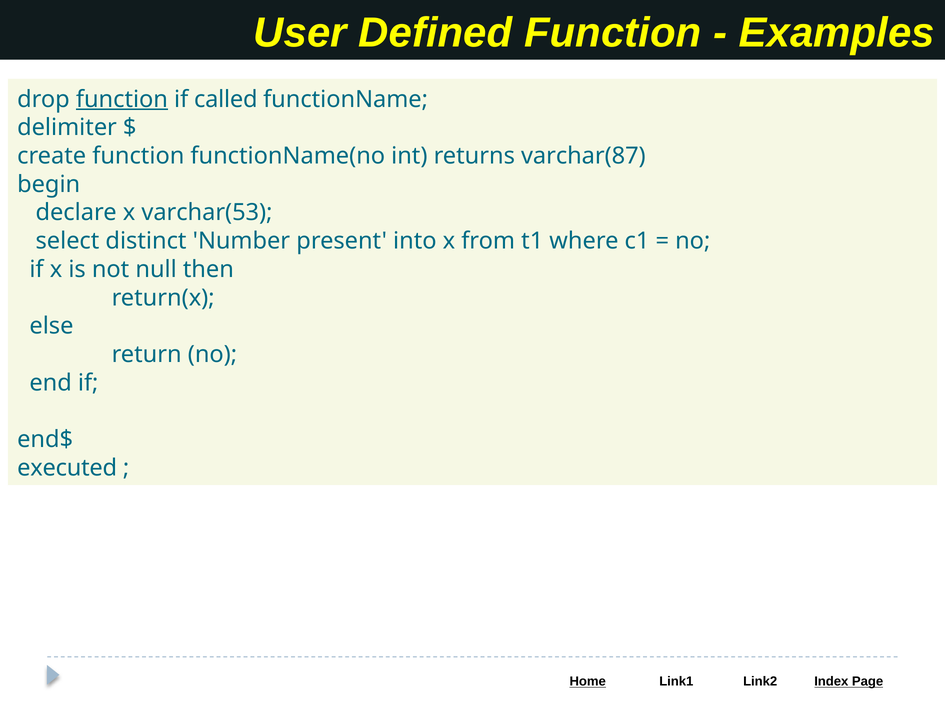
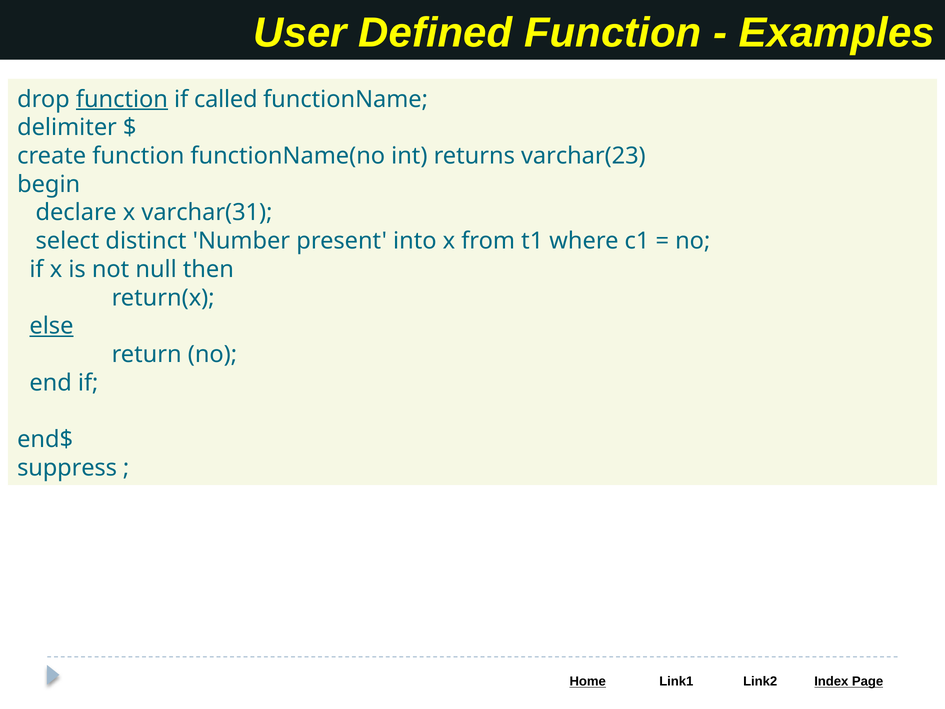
varchar(87: varchar(87 -> varchar(23
varchar(53: varchar(53 -> varchar(31
else underline: none -> present
executed: executed -> suppress
